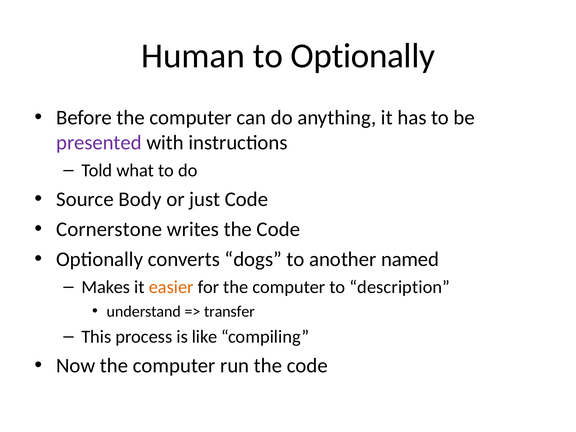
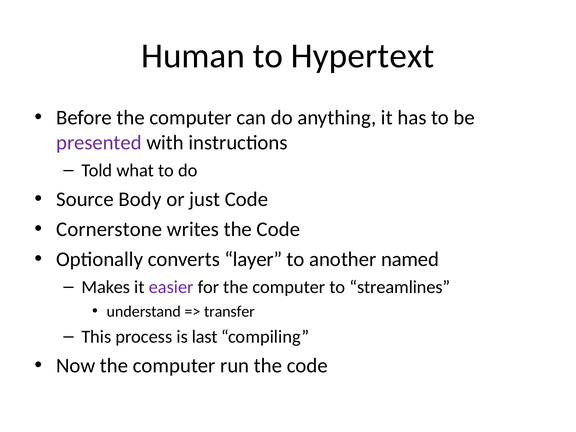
to Optionally: Optionally -> Hypertext
dogs: dogs -> layer
easier colour: orange -> purple
description: description -> streamlines
like: like -> last
